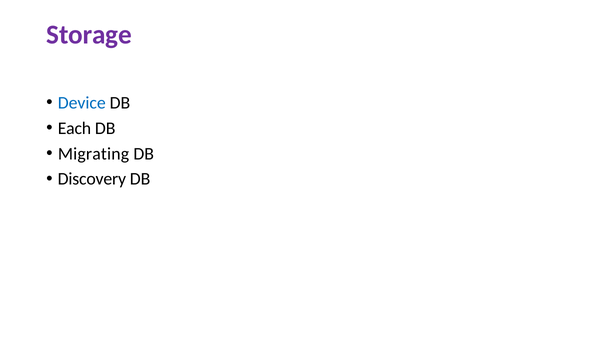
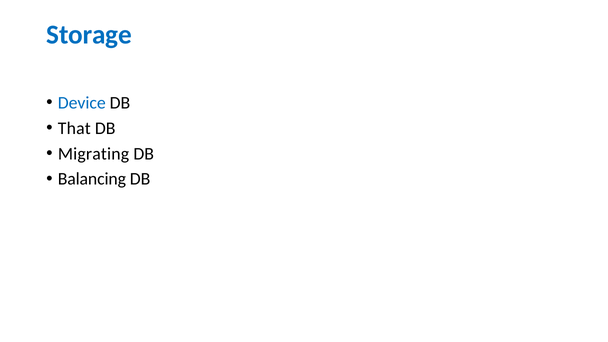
Storage colour: purple -> blue
Each: Each -> That
Discovery: Discovery -> Balancing
